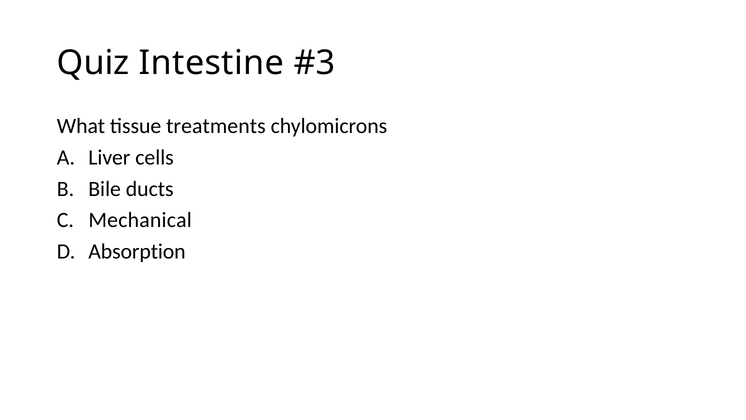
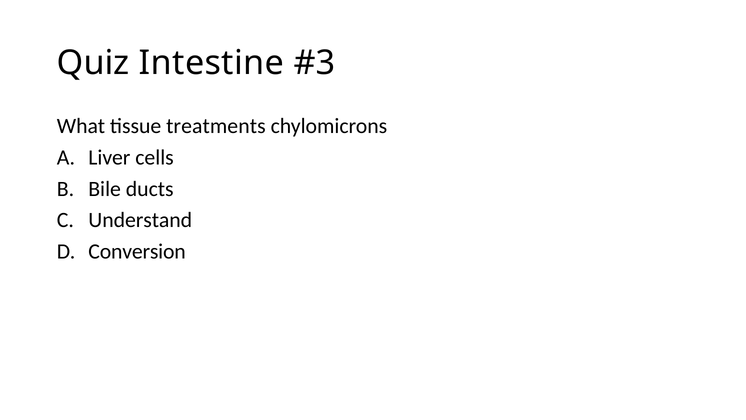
Mechanical: Mechanical -> Understand
Absorption: Absorption -> Conversion
